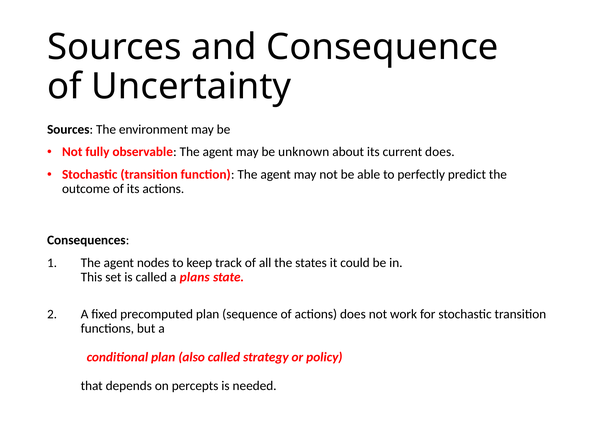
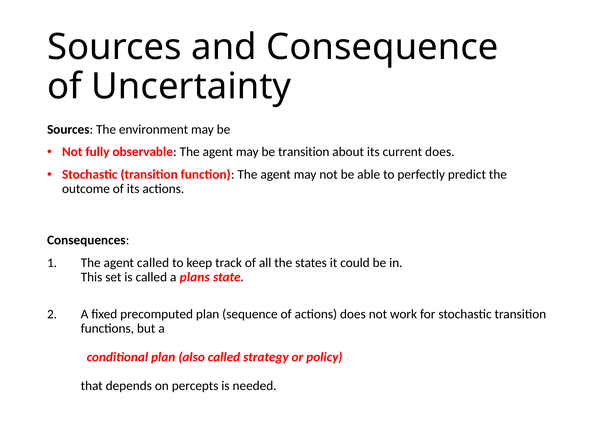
be unknown: unknown -> transition
agent nodes: nodes -> called
